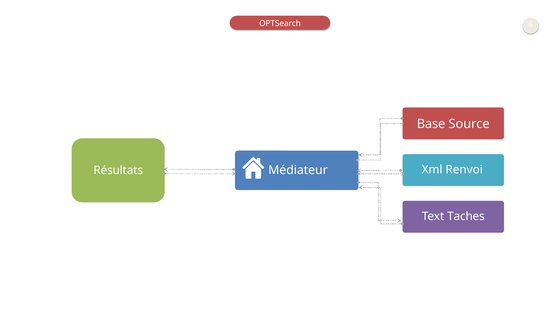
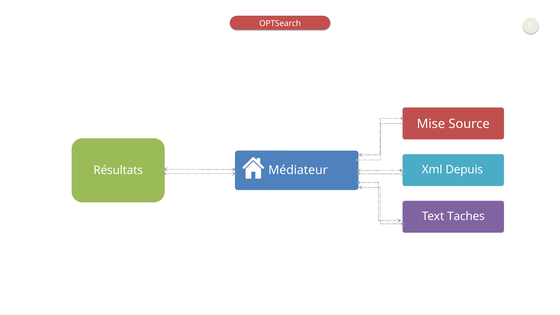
Base: Base -> Mise
Renvoi: Renvoi -> Depuis
